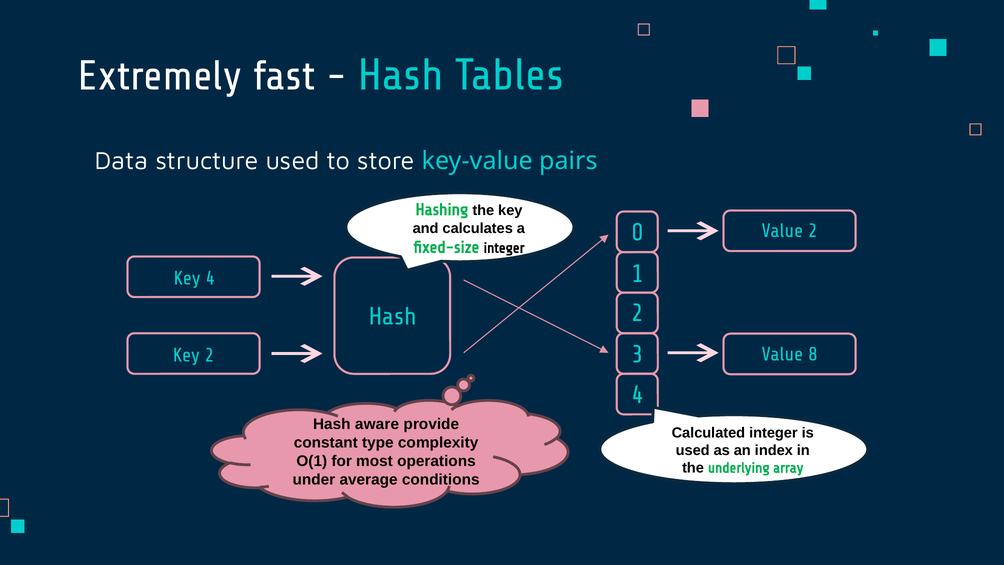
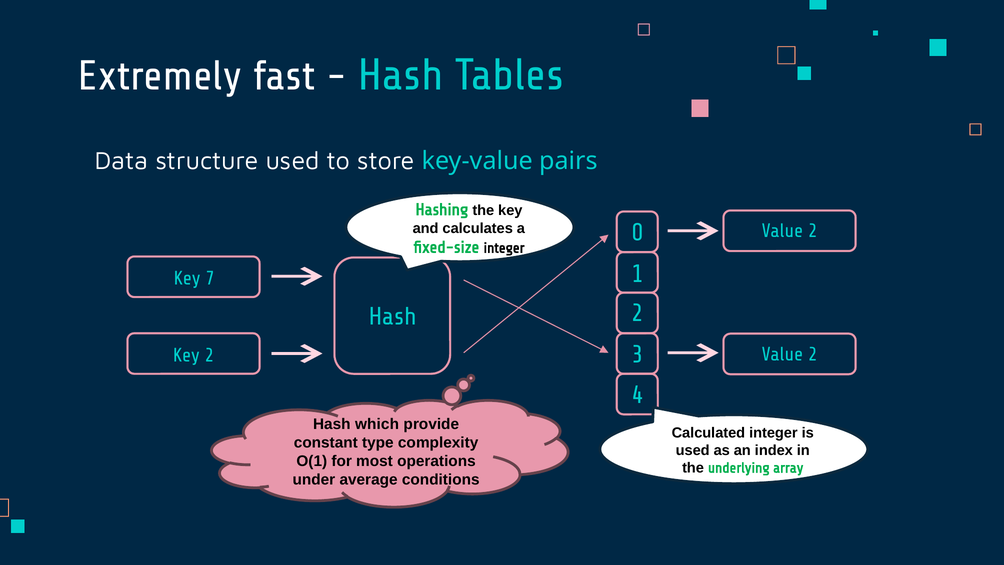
Key 4: 4 -> 7
2 Value 8: 8 -> 2
aware: aware -> which
